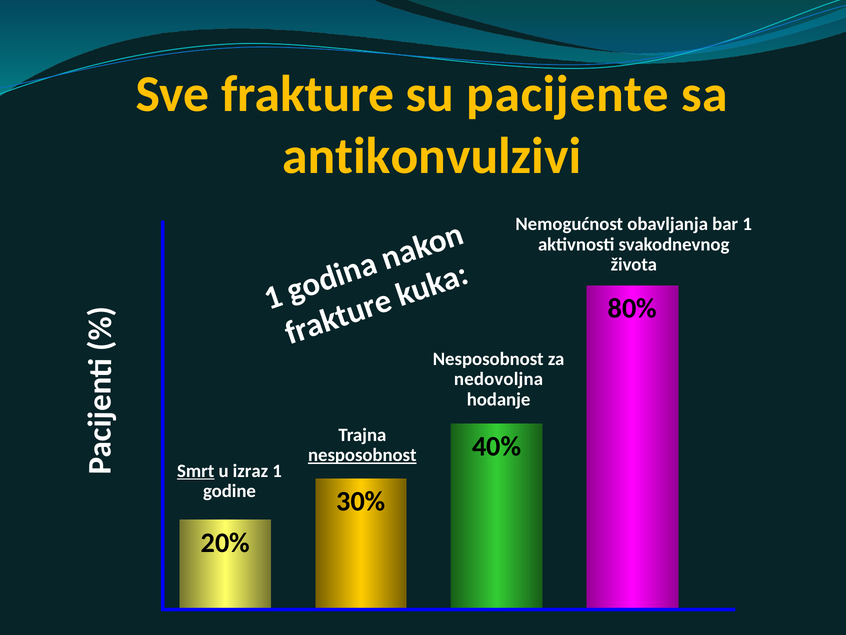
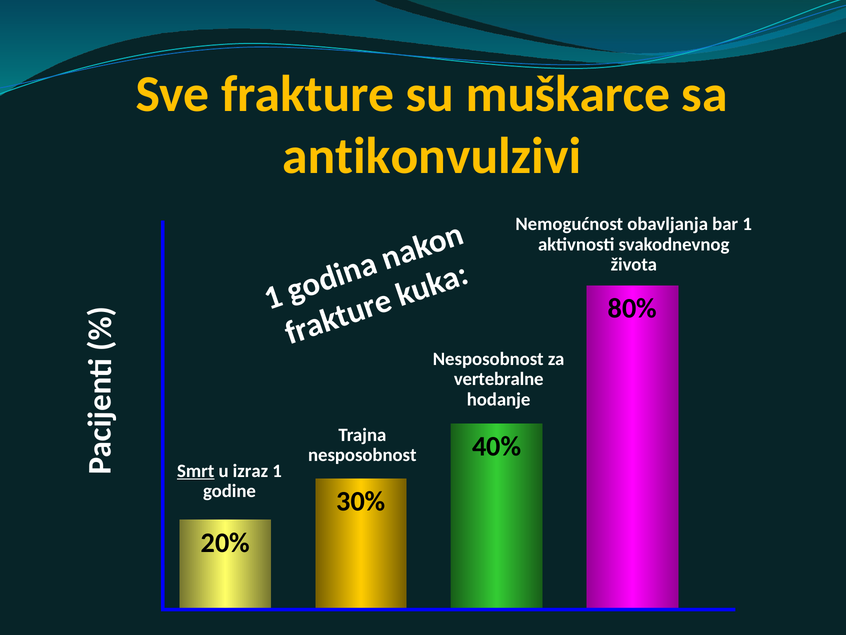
pacijente: pacijente -> muškarce
nedovoljna: nedovoljna -> vertebralne
nesposobnost at (362, 455) underline: present -> none
